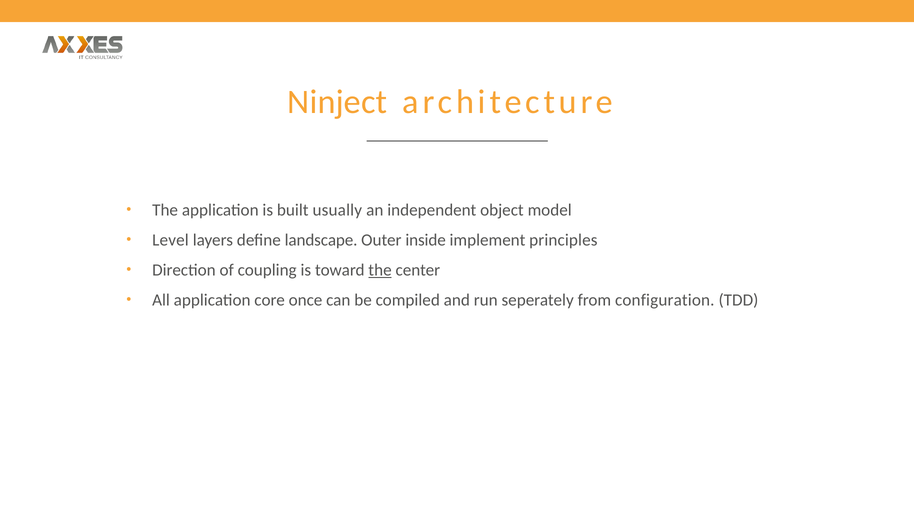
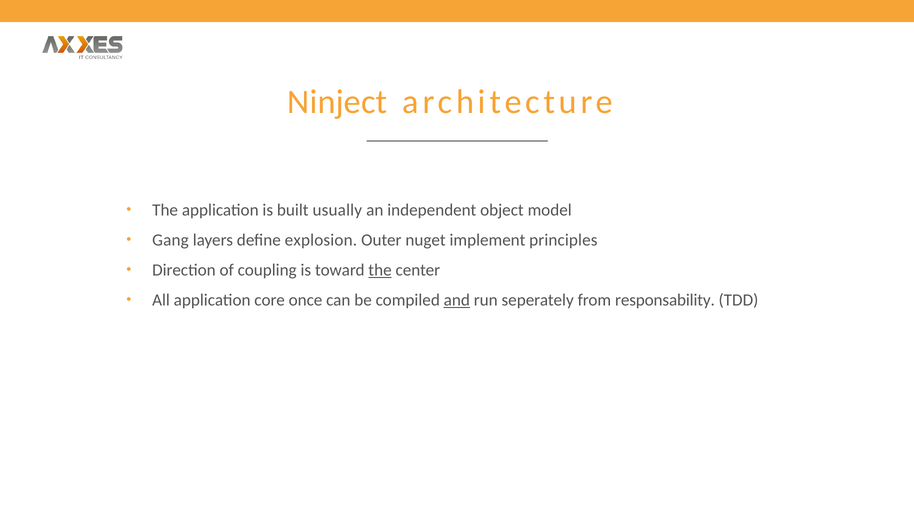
Level: Level -> Gang
landscape: landscape -> explosion
inside: inside -> nuget
and underline: none -> present
configuration: configuration -> responsability
